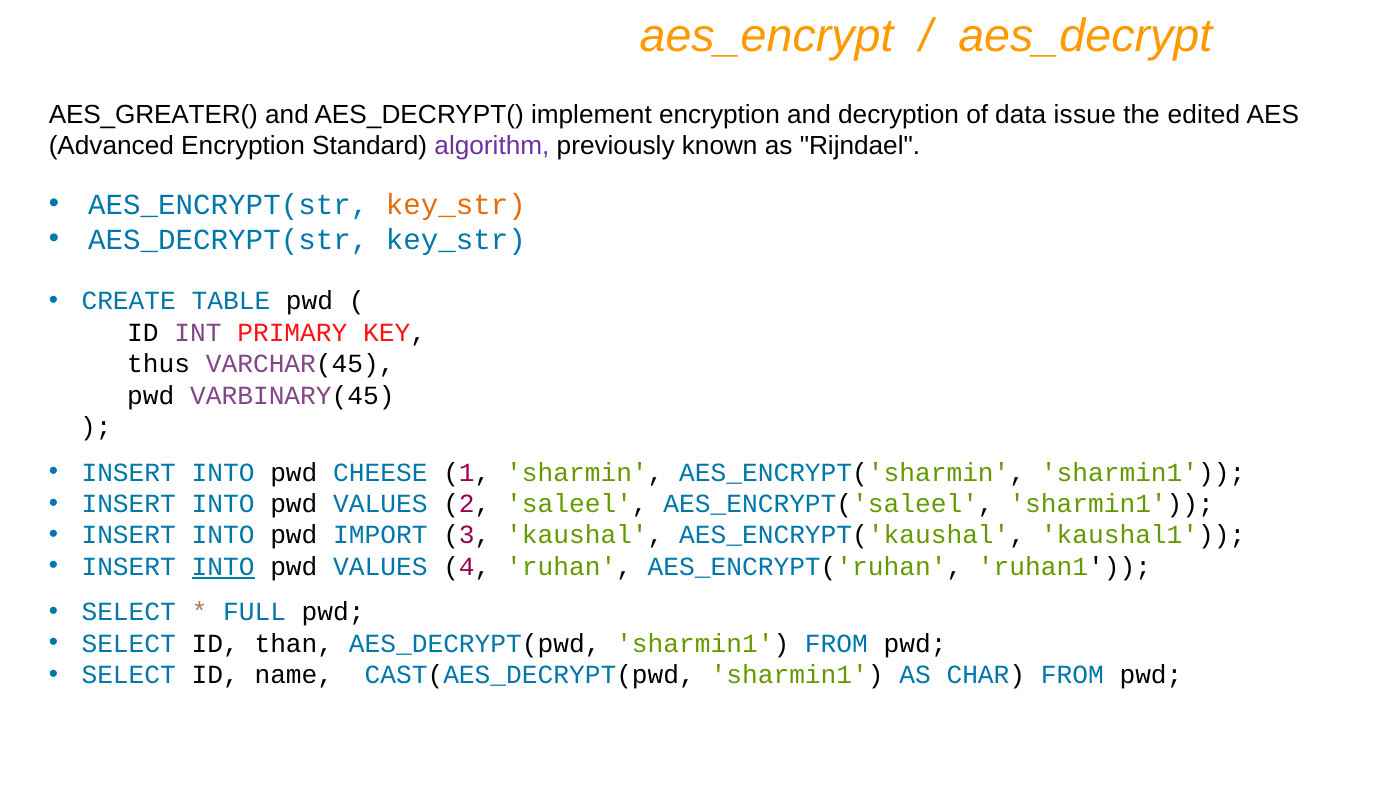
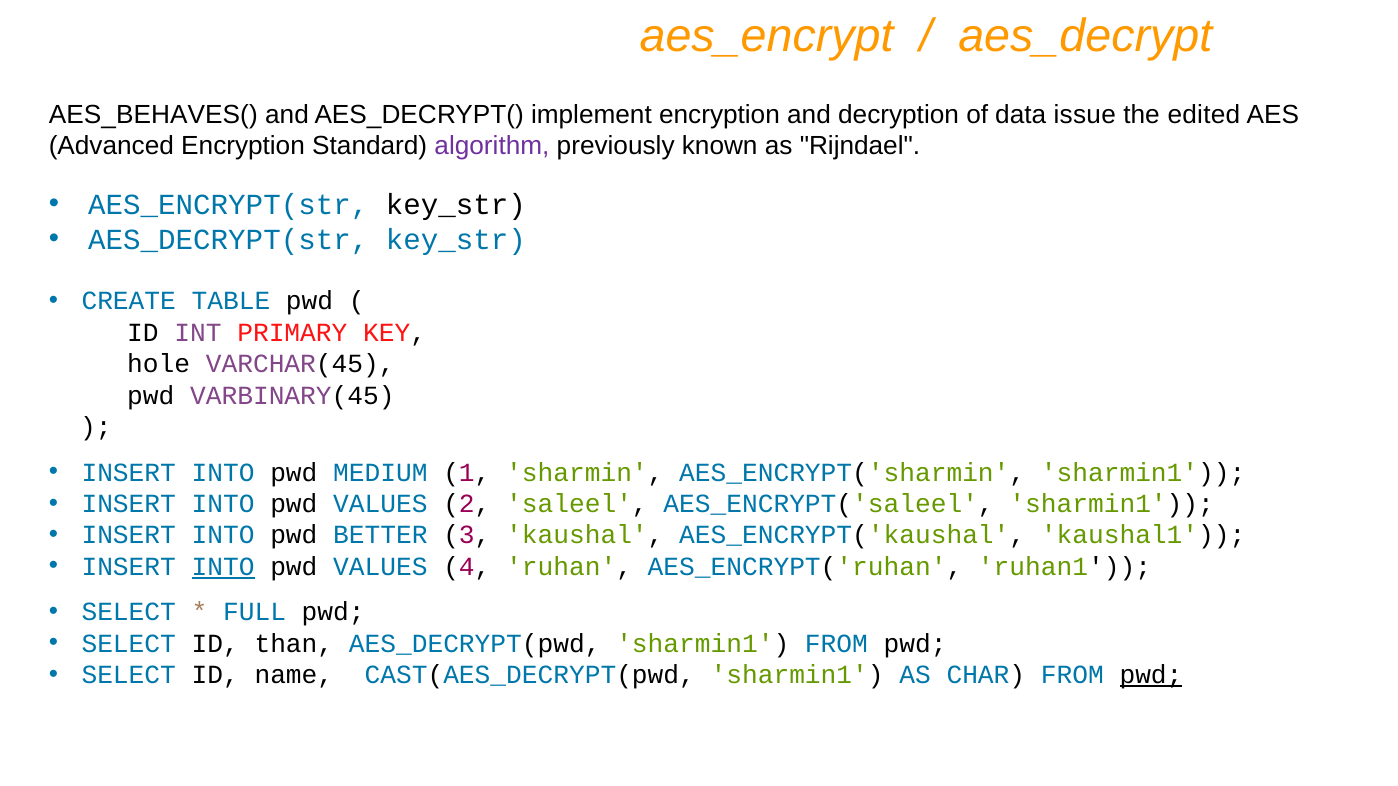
AES_GREATER(: AES_GREATER( -> AES_BEHAVES(
key_str at (456, 205) colour: orange -> black
thus: thus -> hole
CHEESE: CHEESE -> MEDIUM
IMPORT: IMPORT -> BETTER
pwd at (1151, 675) underline: none -> present
